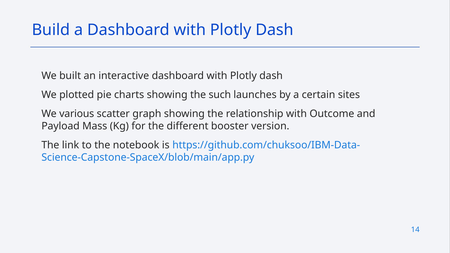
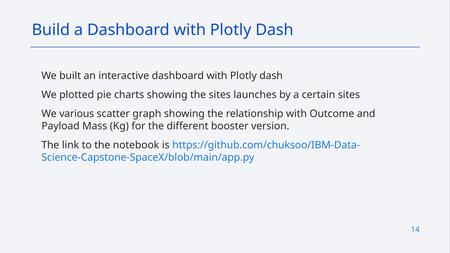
the such: such -> sites
